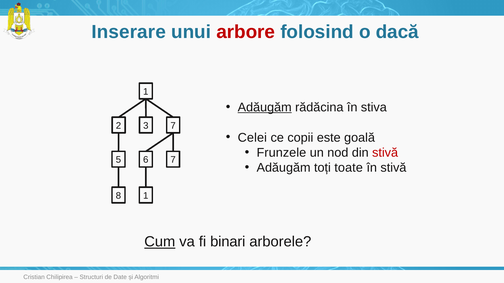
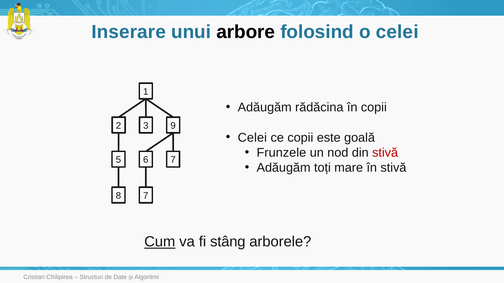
arbore colour: red -> black
o dacă: dacă -> celei
Adăugăm at (265, 108) underline: present -> none
în stiva: stiva -> copii
3 7: 7 -> 9
toate: toate -> mare
8 1: 1 -> 7
binari: binari -> stâng
